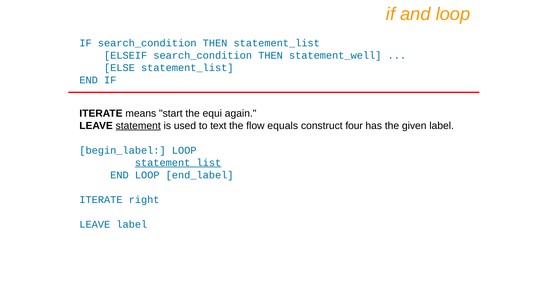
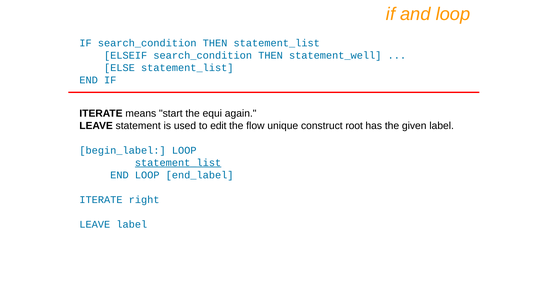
statement underline: present -> none
text: text -> edit
equals: equals -> unique
four: four -> root
